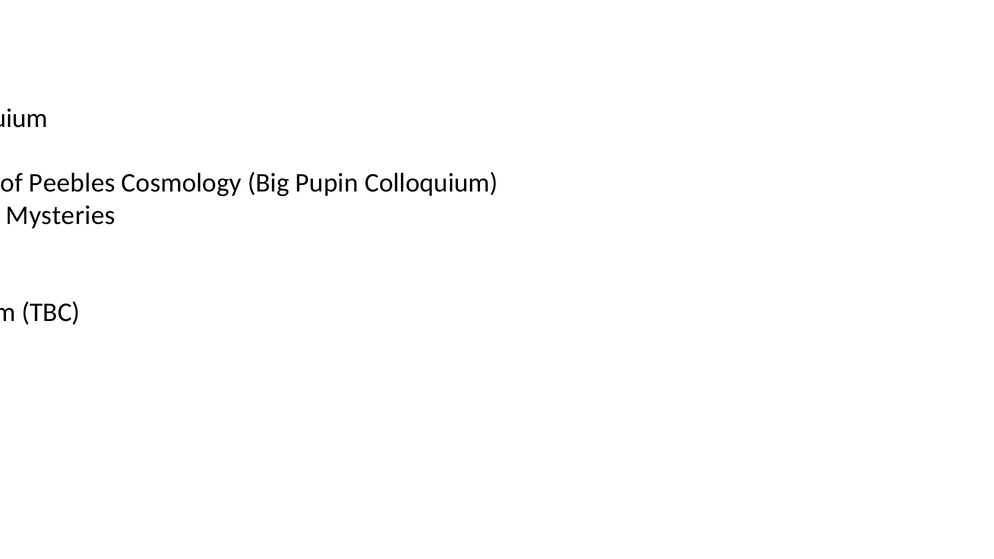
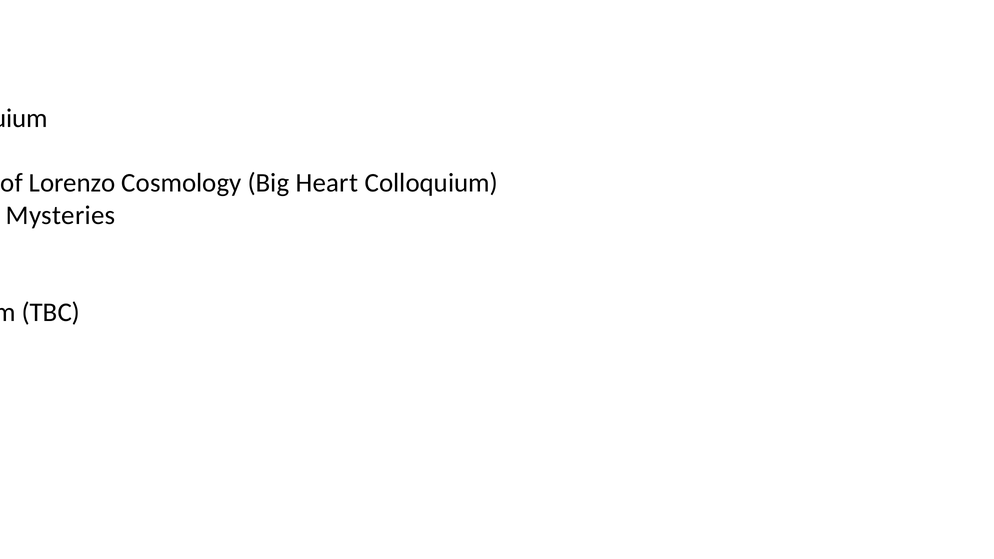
of Peebles: Peebles -> Lorenzo
Pupin: Pupin -> Heart
